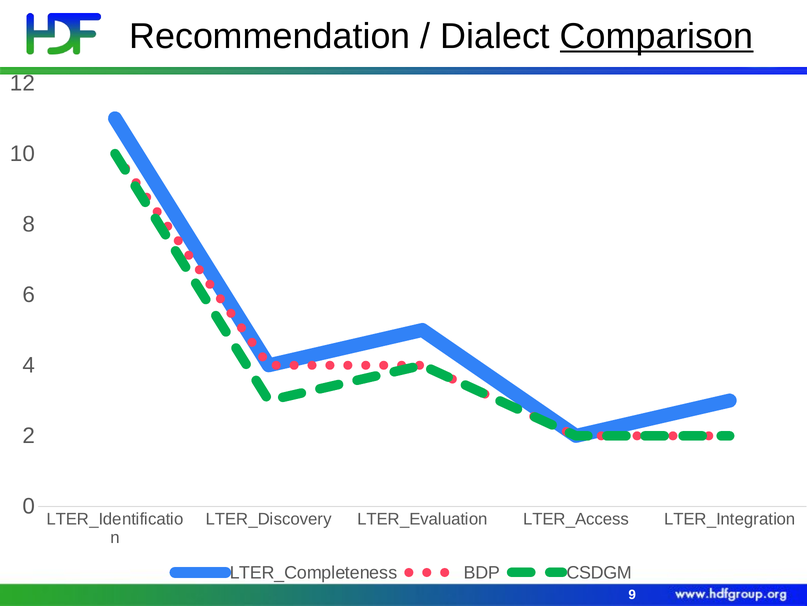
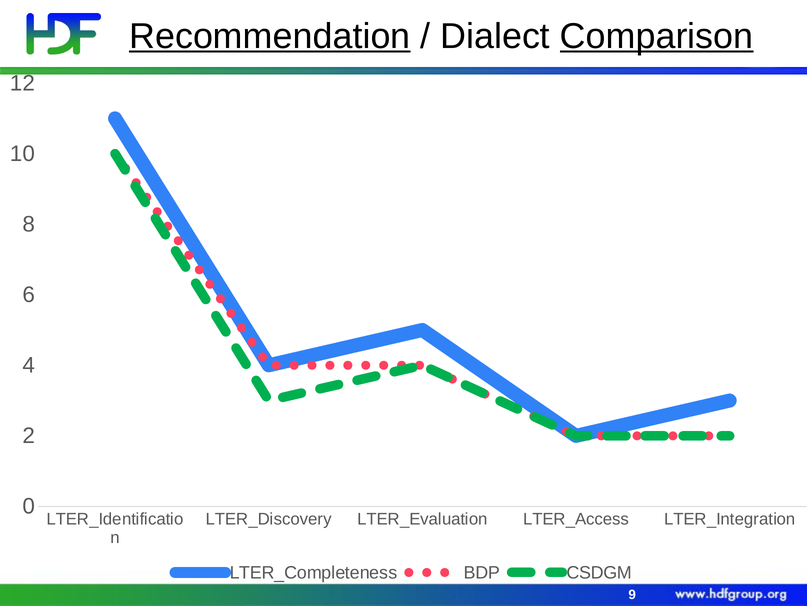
Recommendation underline: none -> present
